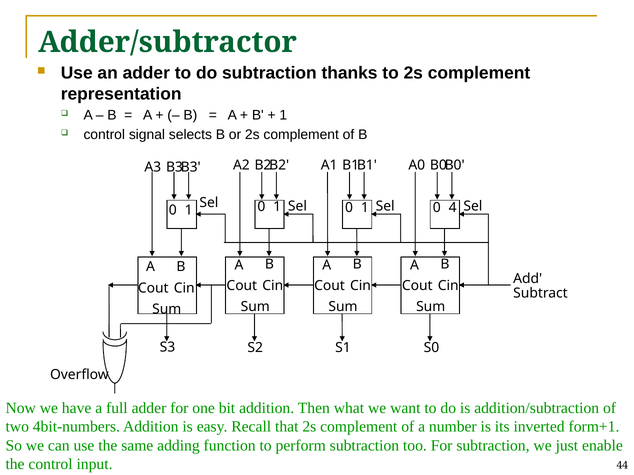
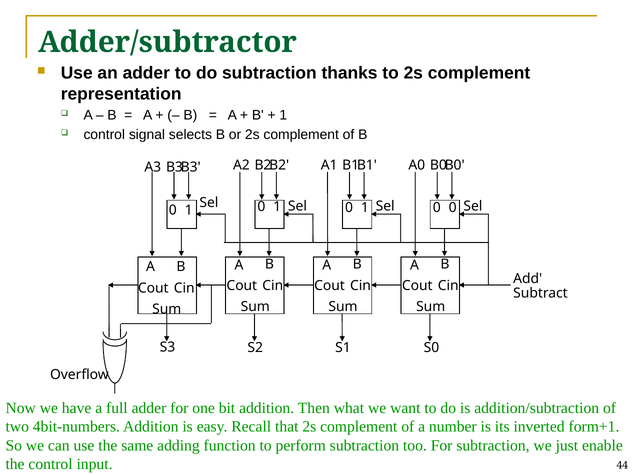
1 0 4: 4 -> 0
